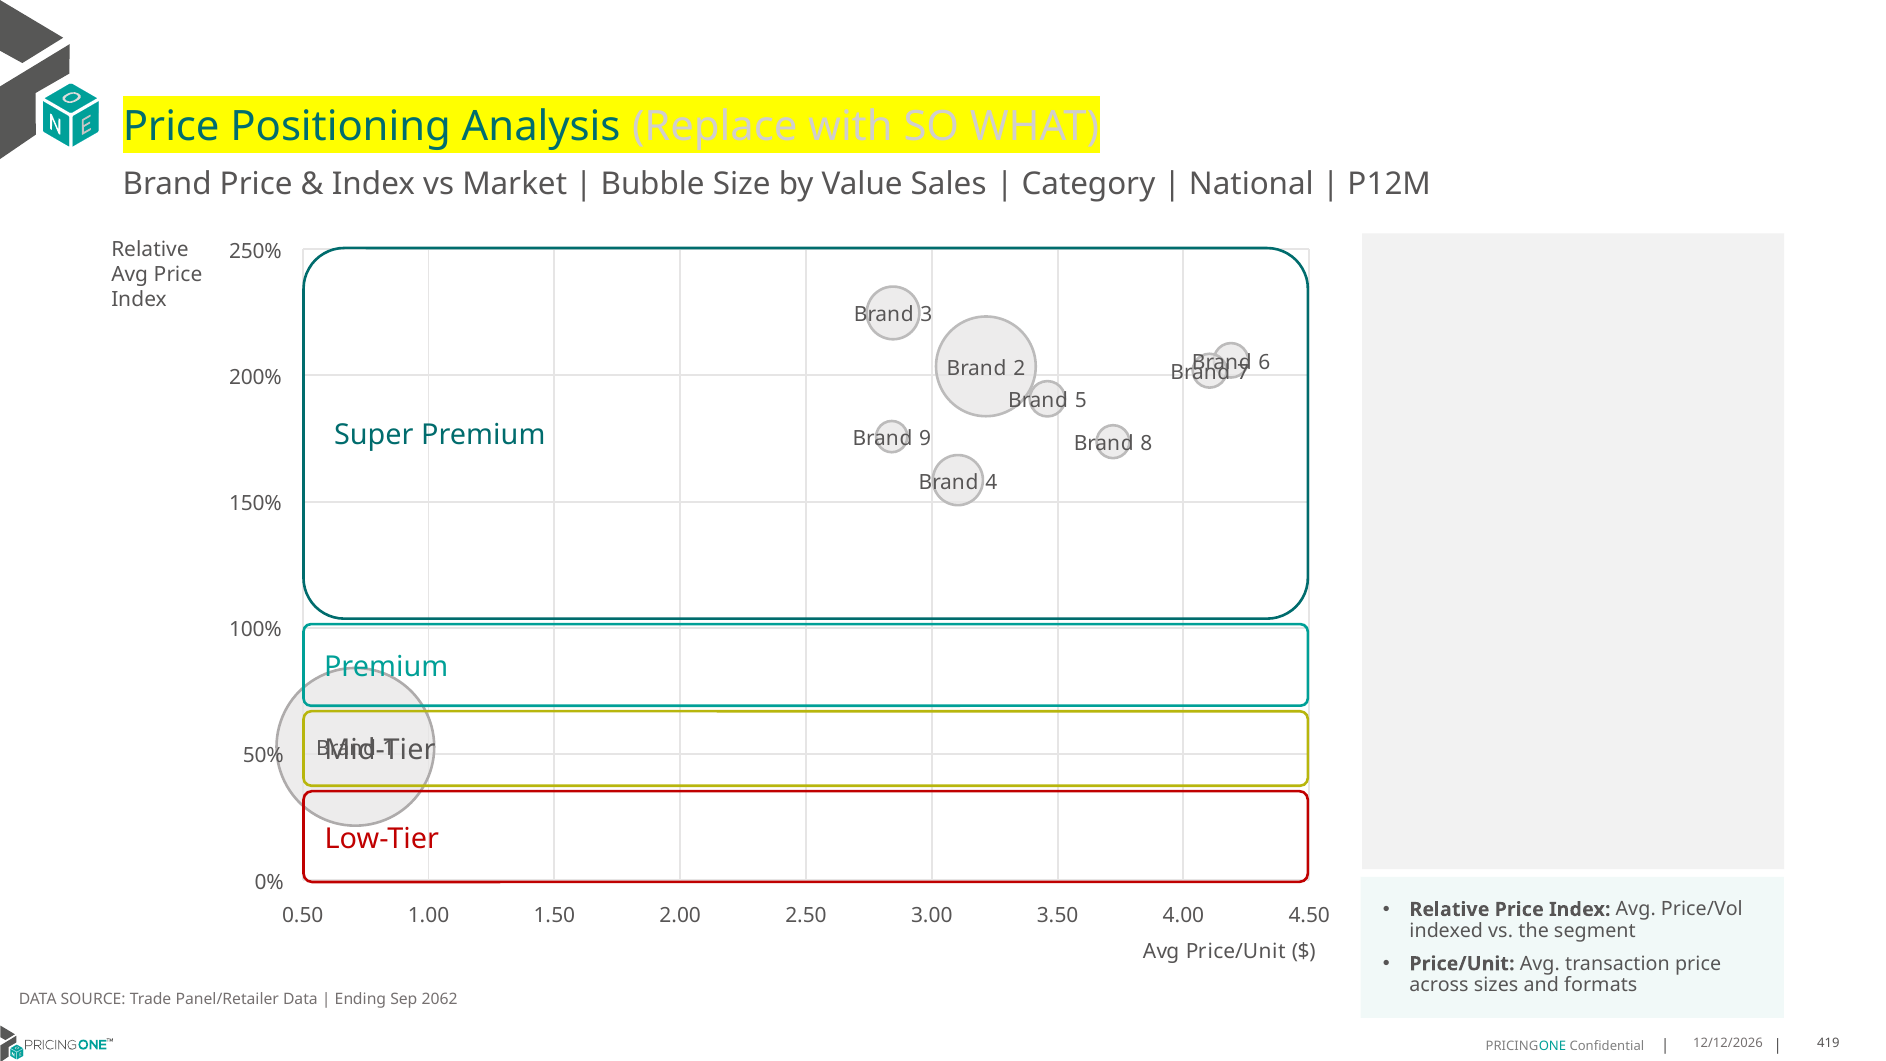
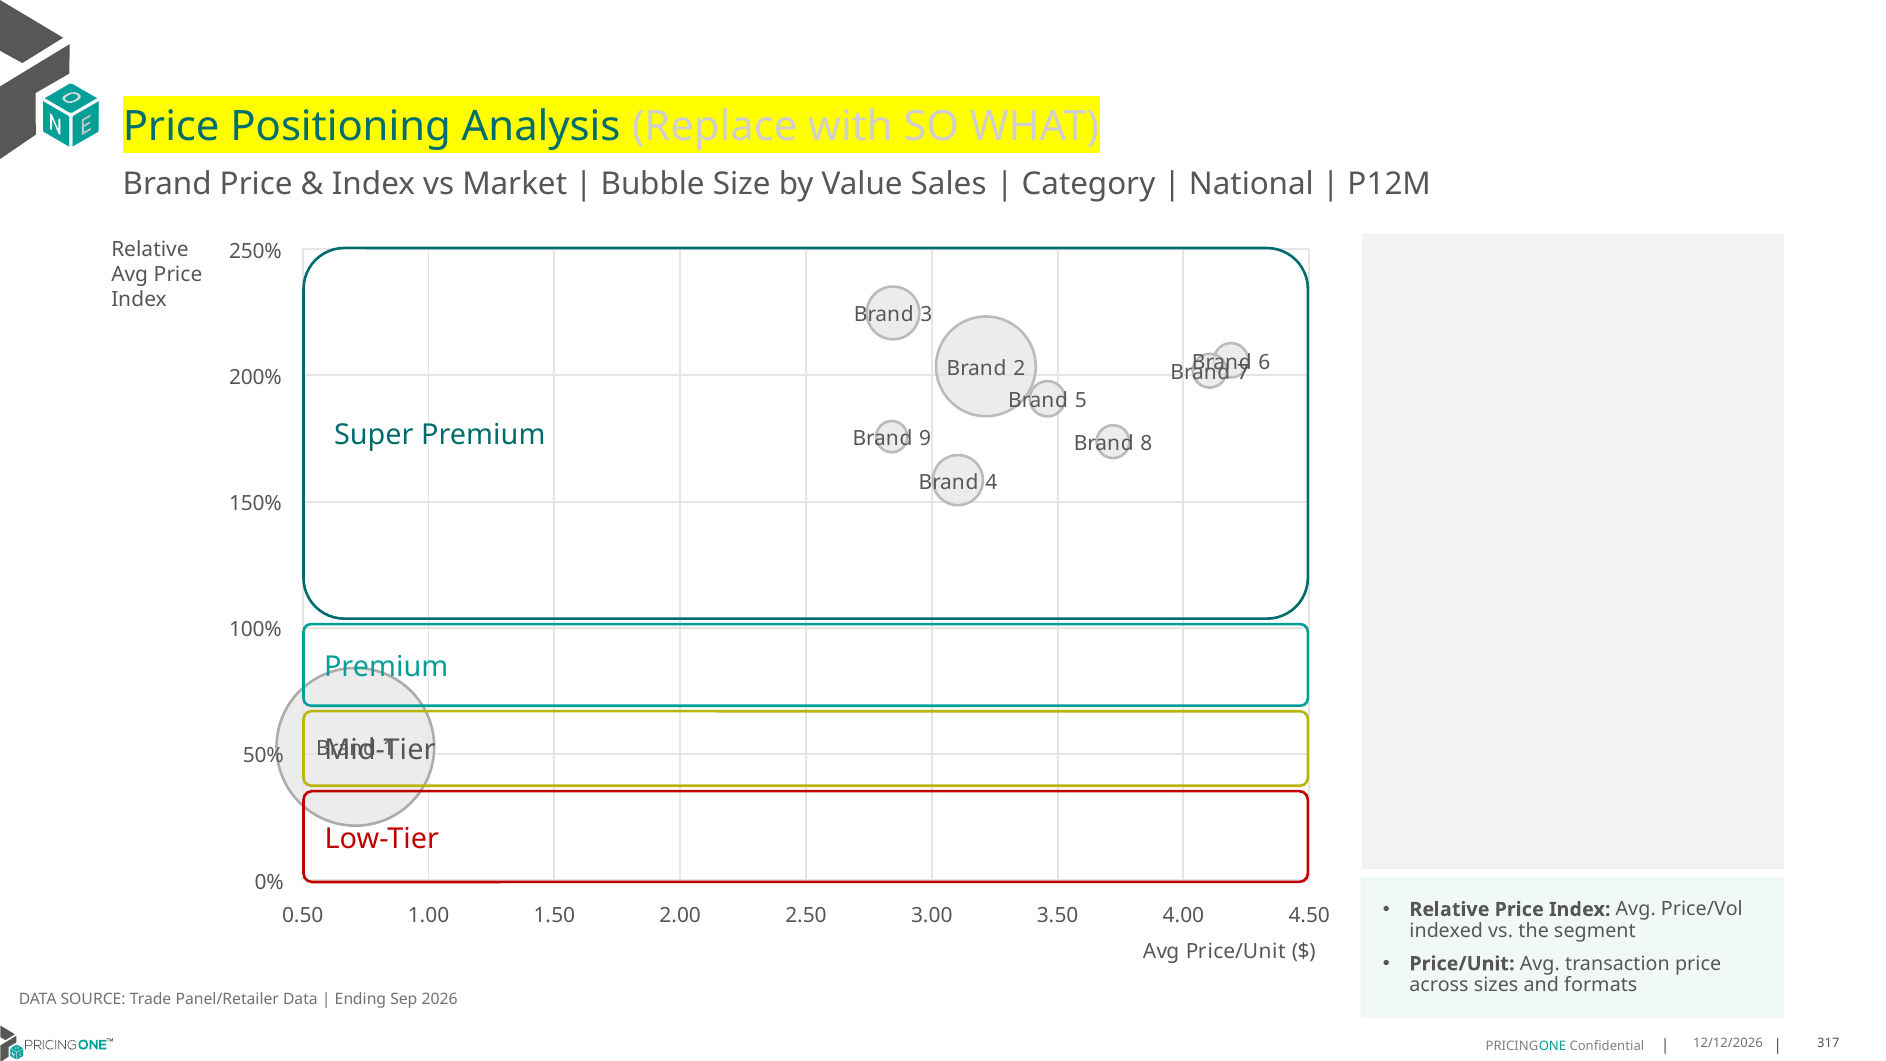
2062: 2062 -> 2026
419: 419 -> 317
